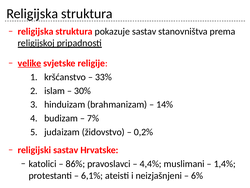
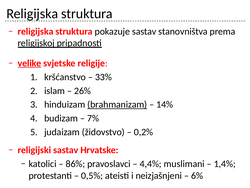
30%: 30% -> 26%
brahmanizam underline: none -> present
6,1%: 6,1% -> 0,5%
